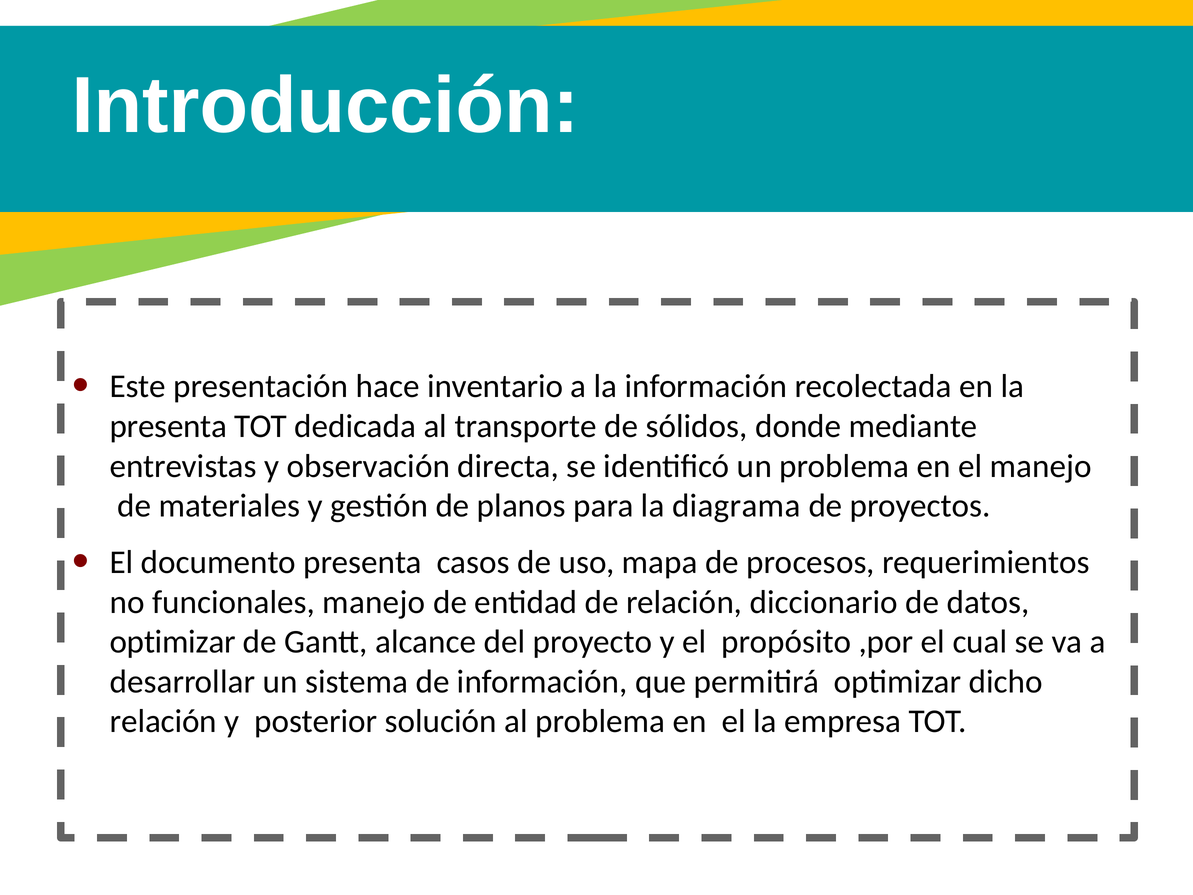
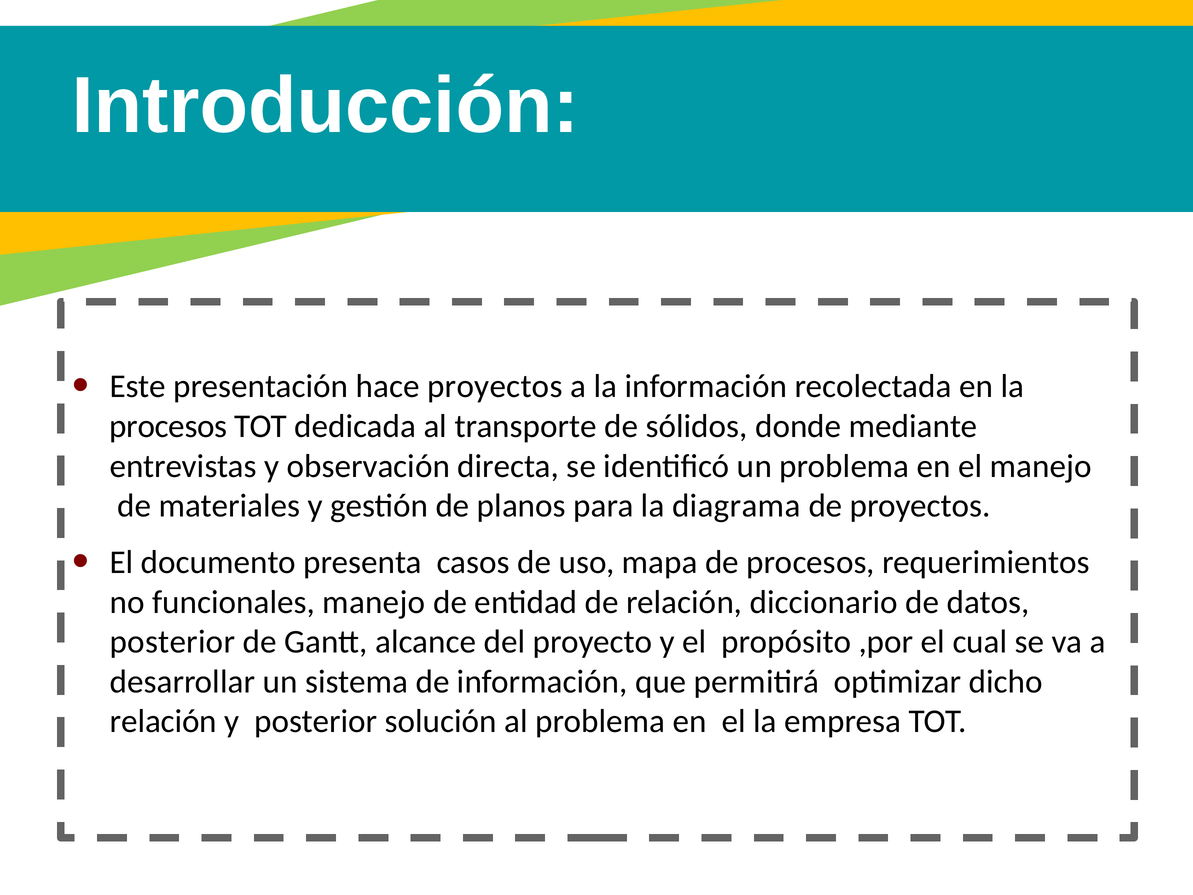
hace inventario: inventario -> proyectos
presenta at (168, 426): presenta -> procesos
optimizar at (173, 642): optimizar -> posterior
